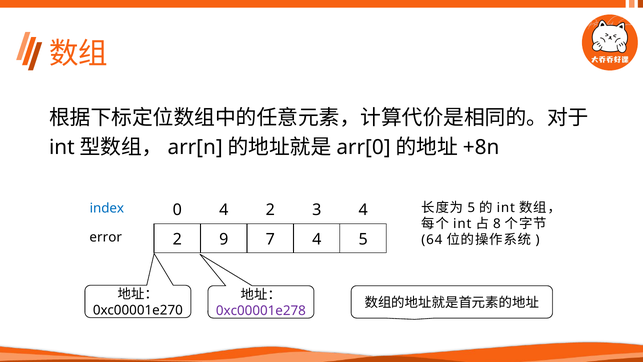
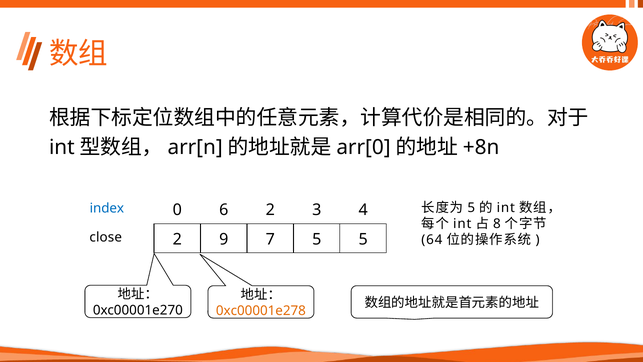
0 4: 4 -> 6
error: error -> close
7 4: 4 -> 5
0xc00001e278 colour: purple -> orange
